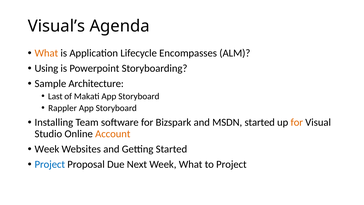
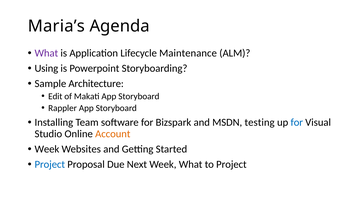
Visual’s: Visual’s -> Maria’s
What at (46, 53) colour: orange -> purple
Encompasses: Encompasses -> Maintenance
Last: Last -> Edit
MSDN started: started -> testing
for at (297, 122) colour: orange -> blue
